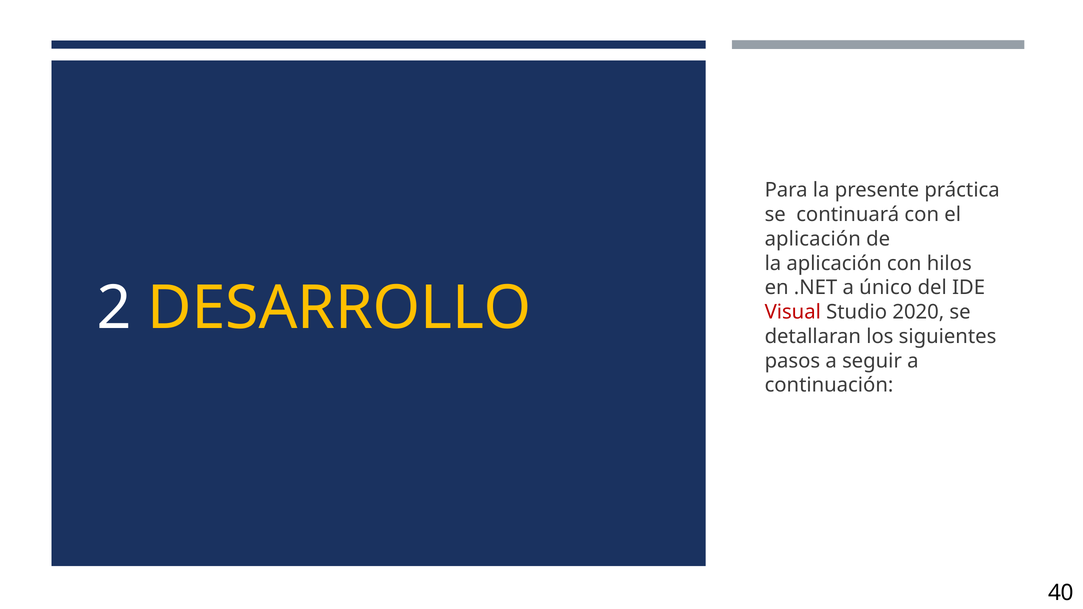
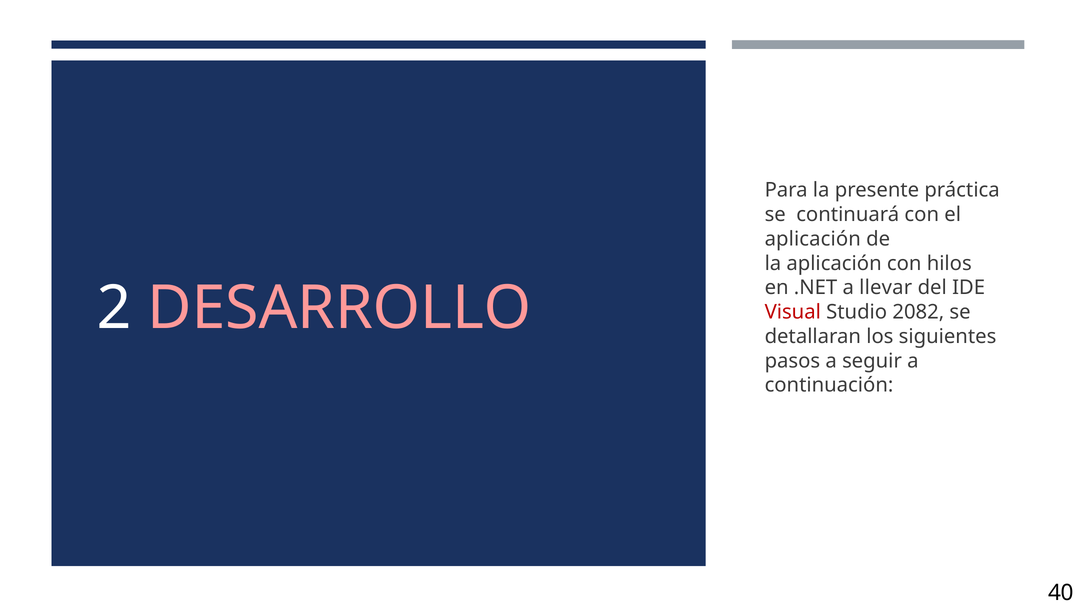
único: único -> llevar
DESARROLLO colour: yellow -> pink
2020: 2020 -> 2082
